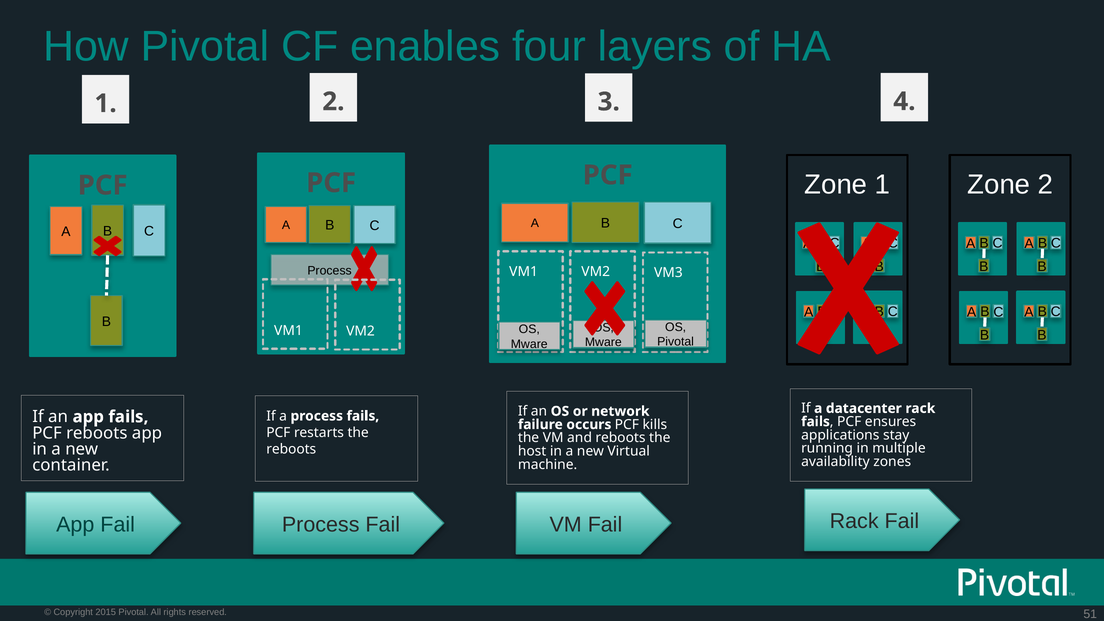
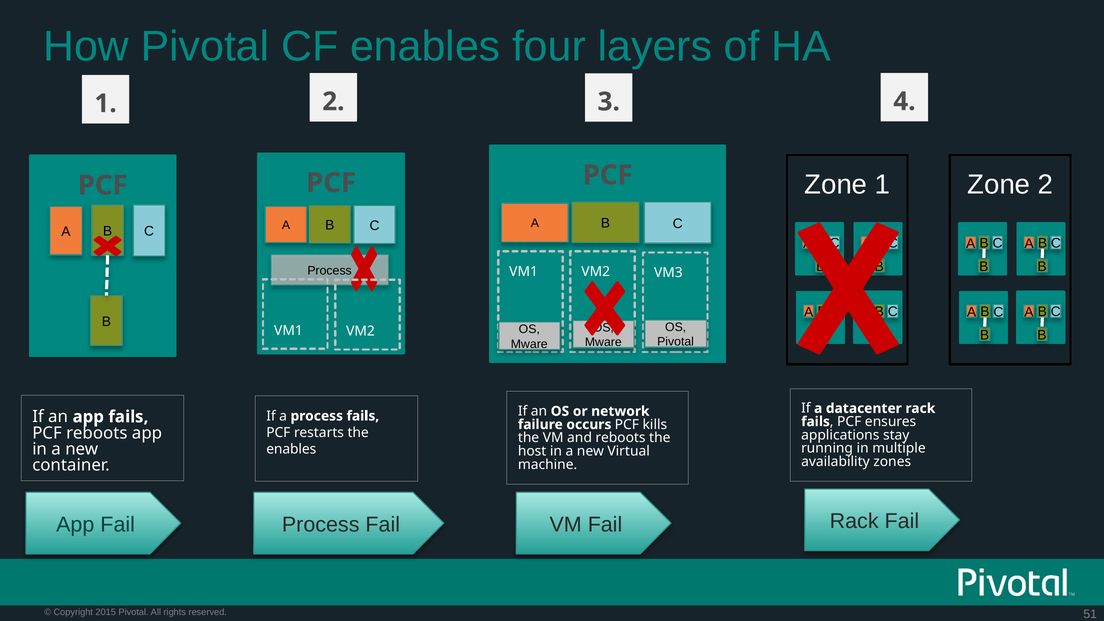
reboots at (291, 449): reboots -> enables
